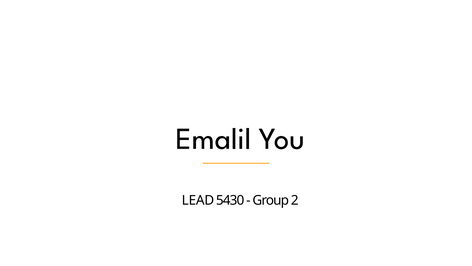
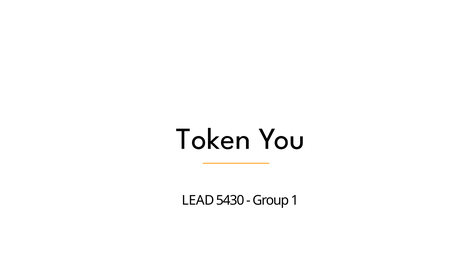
Emalil: Emalil -> Token
2: 2 -> 1
